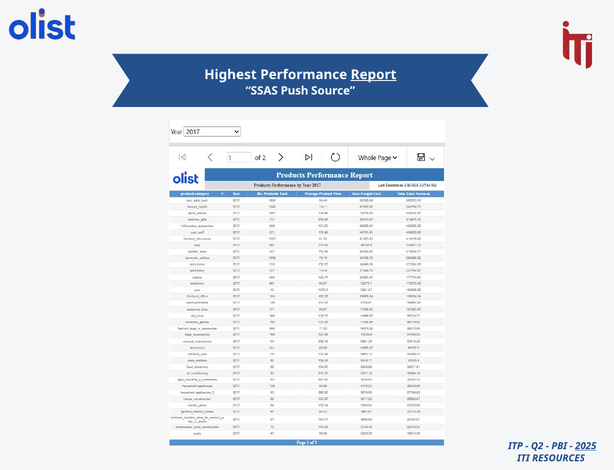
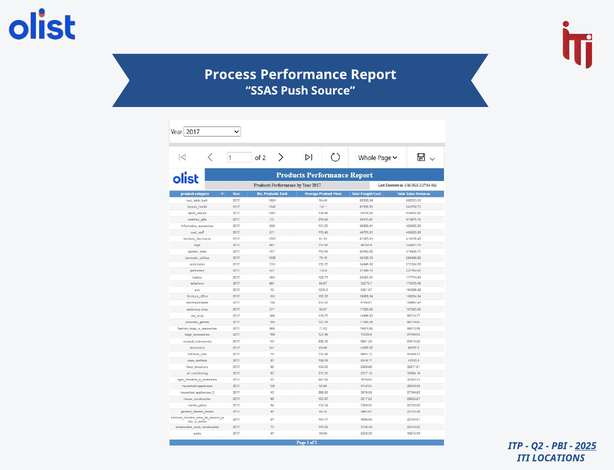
Highest: Highest -> Process
Report underline: present -> none
RESOURCES: RESOURCES -> LOCATIONS
